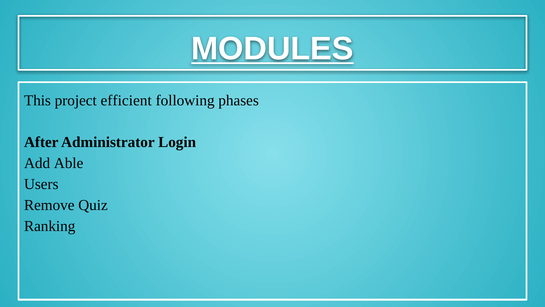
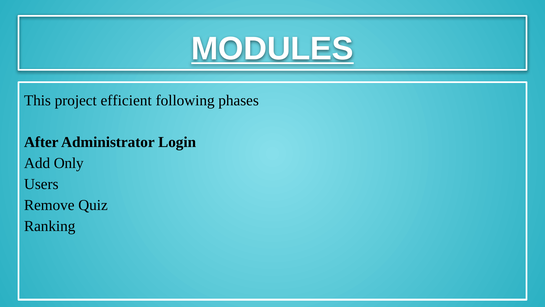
Able: Able -> Only
